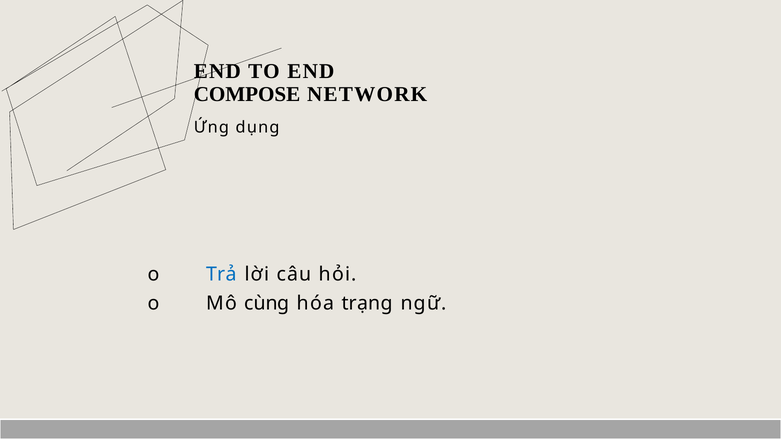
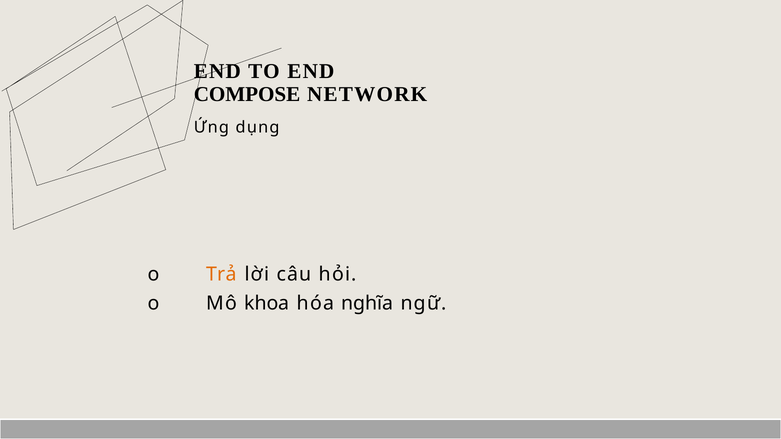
Trả colour: blue -> orange
cùng: cùng -> khoa
trạng: trạng -> nghĩa
